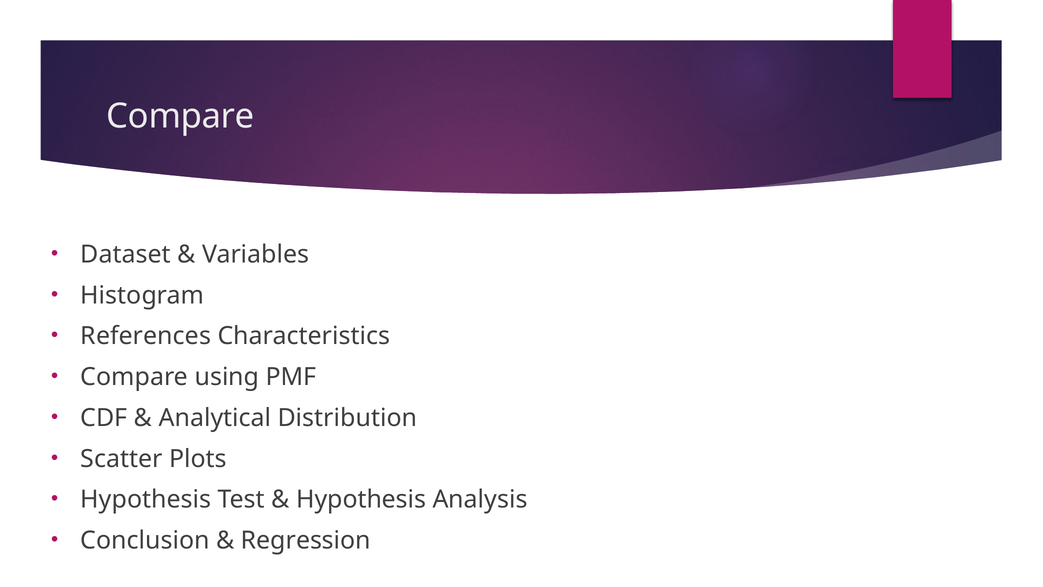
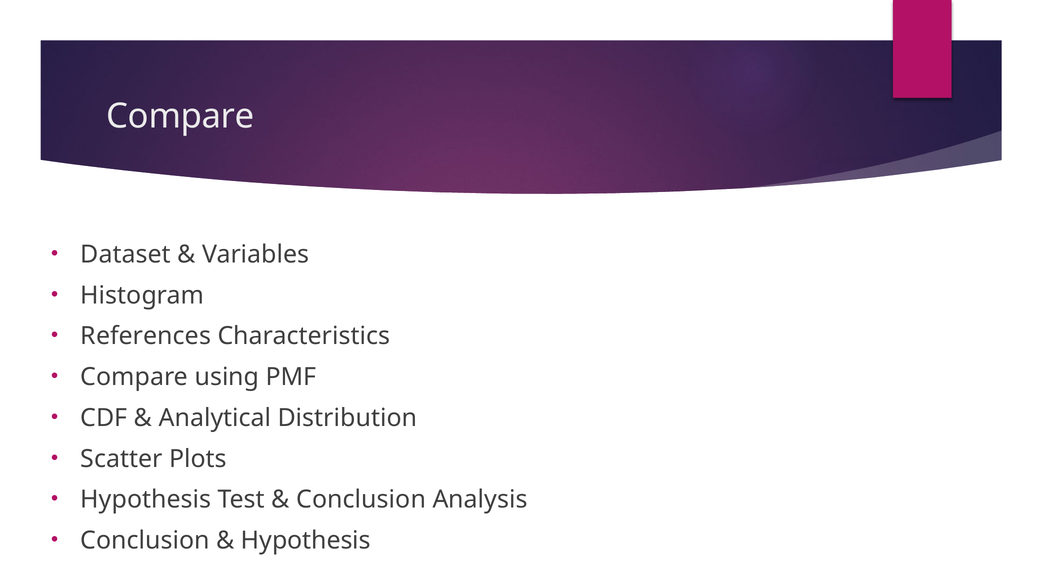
Hypothesis at (361, 499): Hypothesis -> Conclusion
Regression at (306, 540): Regression -> Hypothesis
